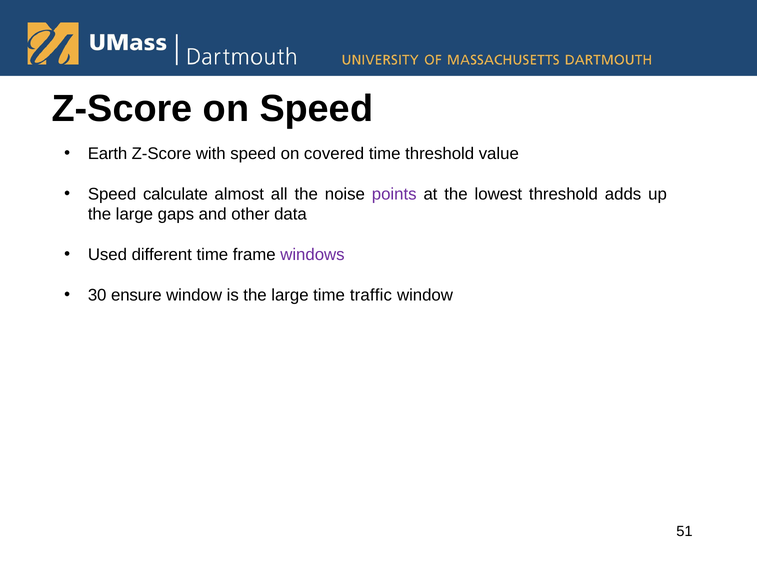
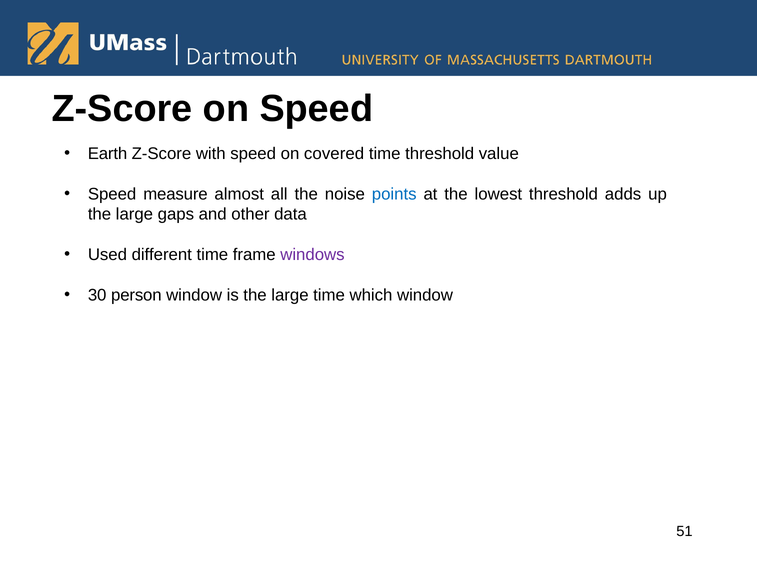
calculate: calculate -> measure
points colour: purple -> blue
ensure: ensure -> person
traffic: traffic -> which
